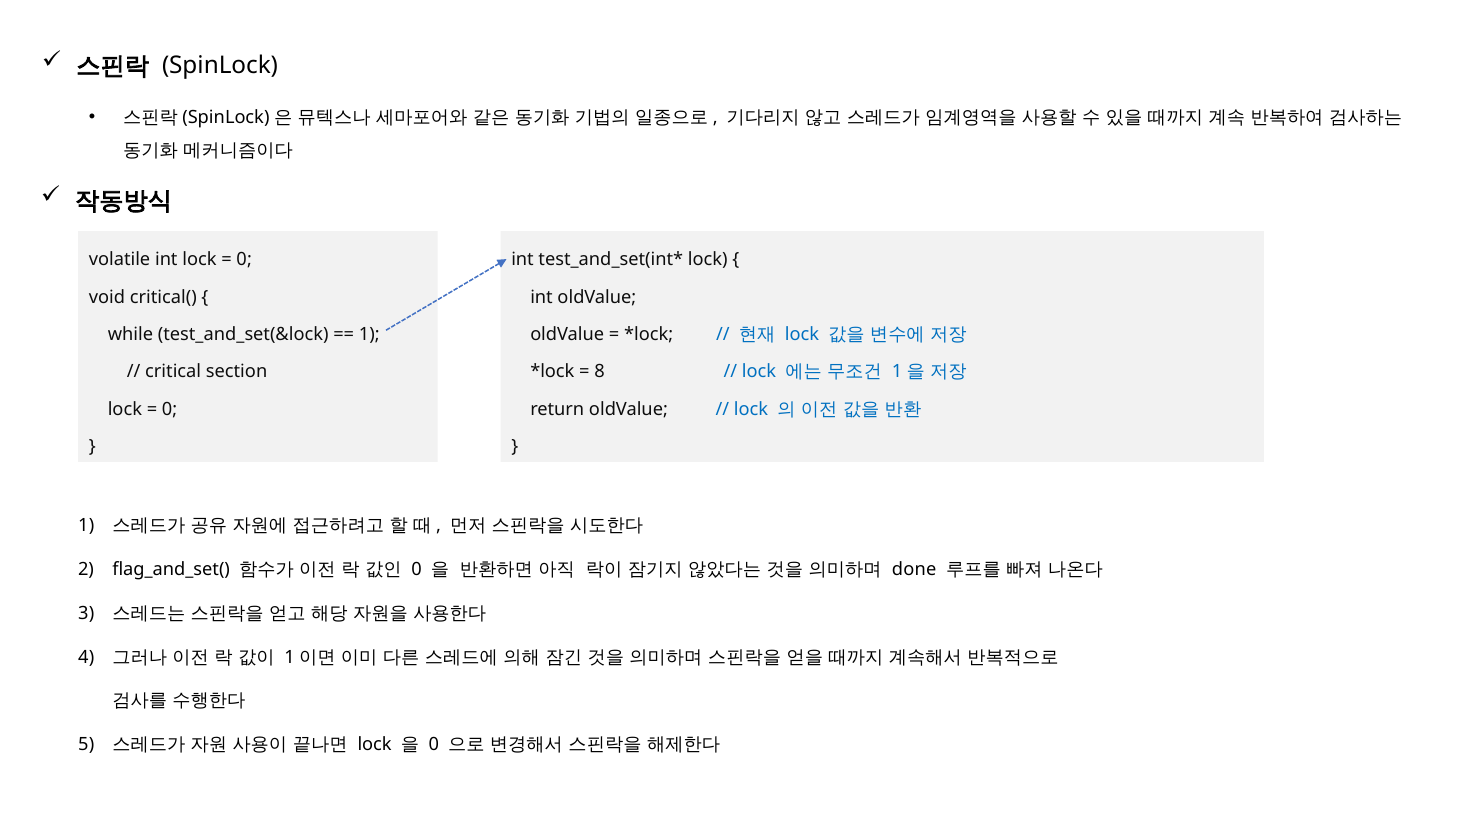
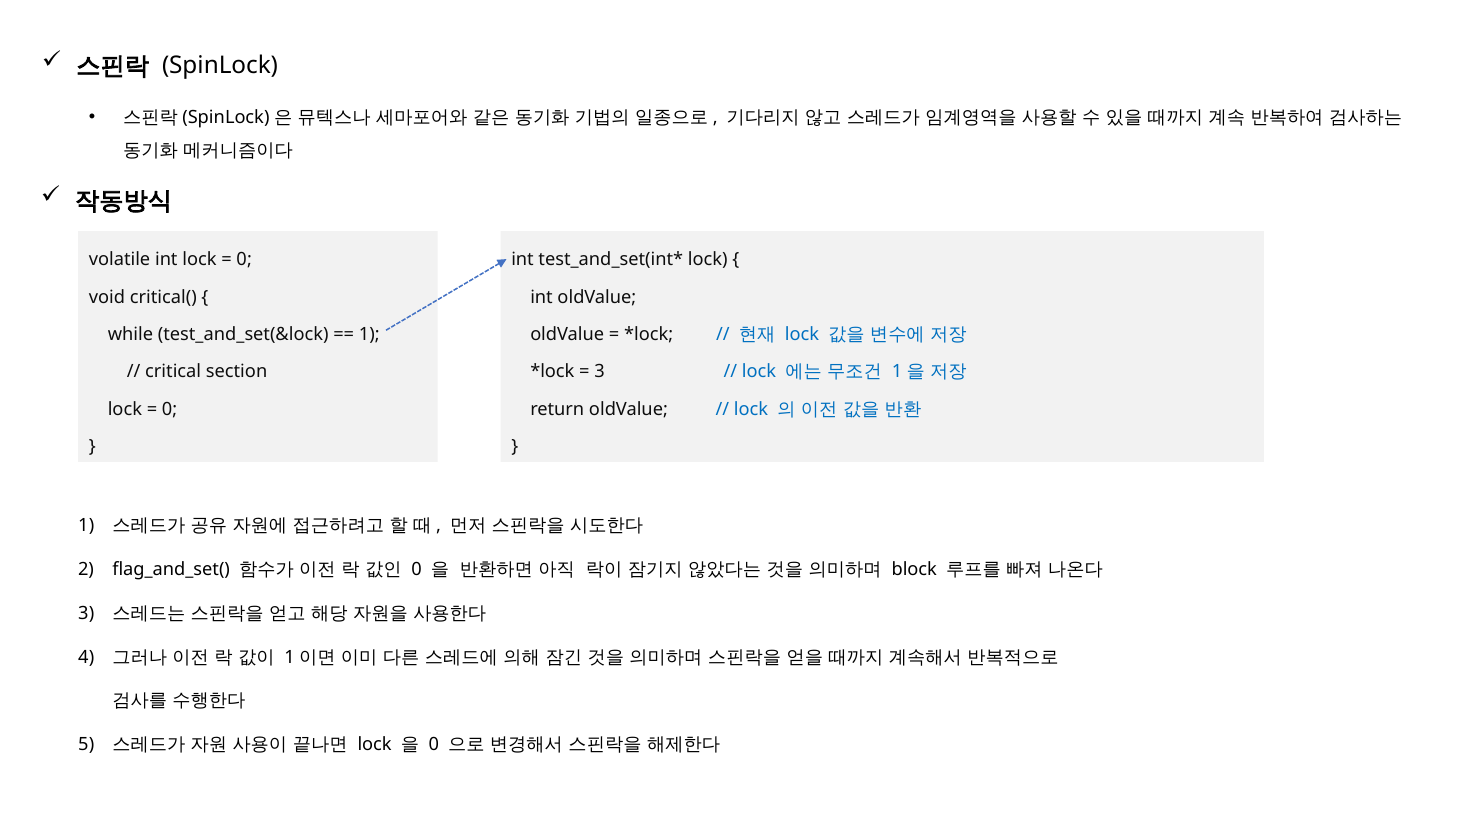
8 at (600, 372): 8 -> 3
done: done -> block
